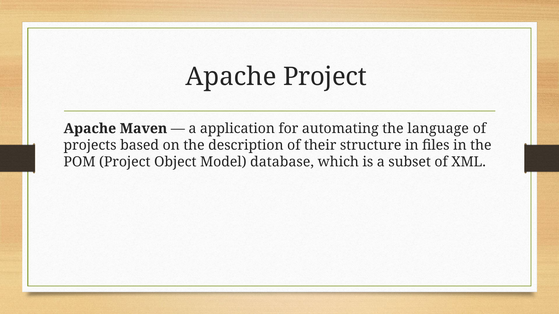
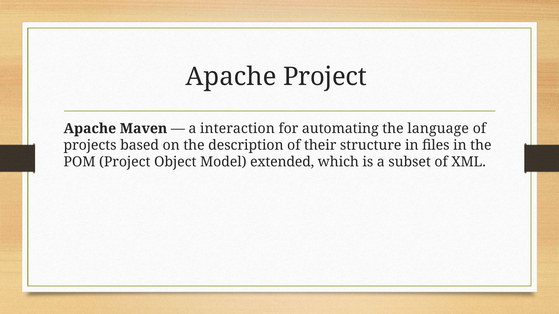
application: application -> interaction
database: database -> extended
